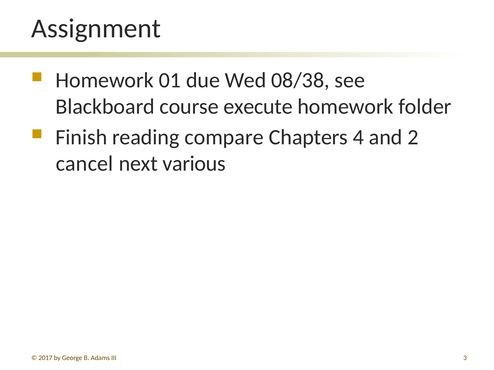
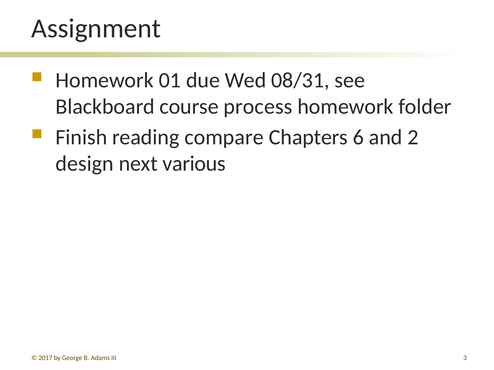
08/38: 08/38 -> 08/31
execute: execute -> process
4: 4 -> 6
cancel: cancel -> design
